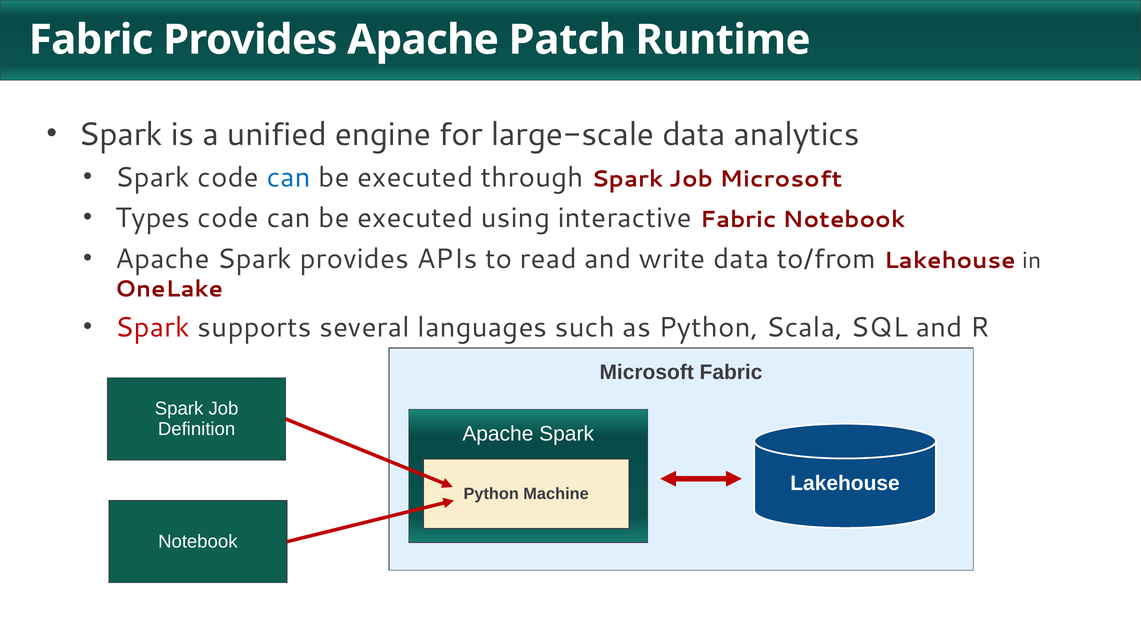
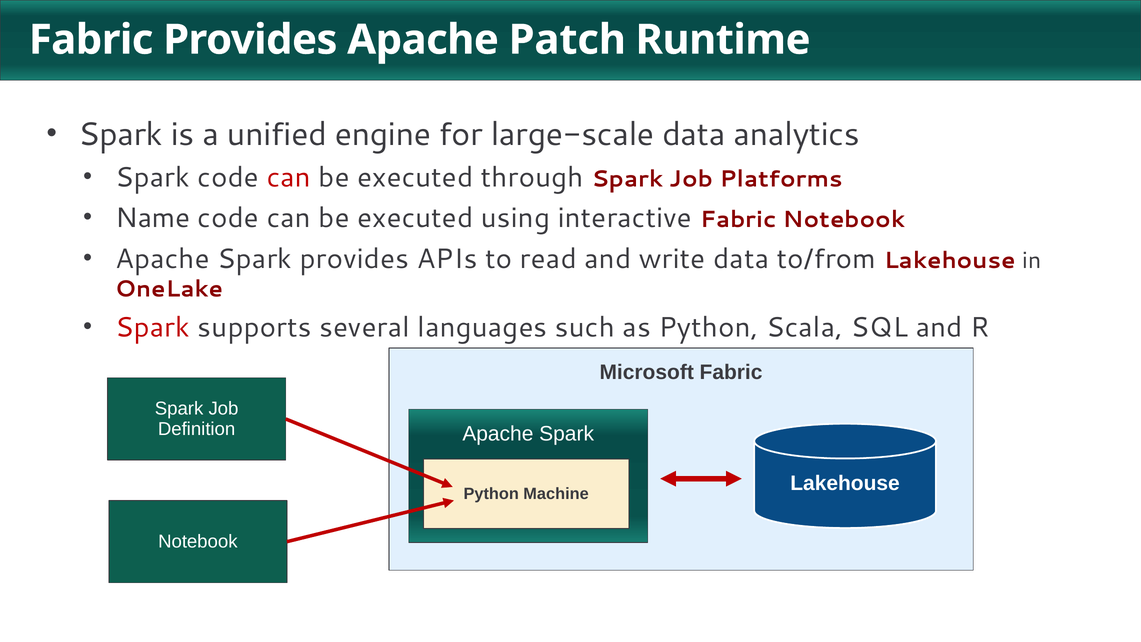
can at (289, 178) colour: blue -> red
Job Microsoft: Microsoft -> Platforms
Types: Types -> Name
